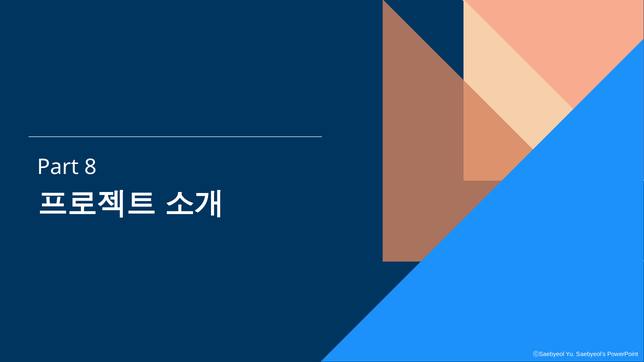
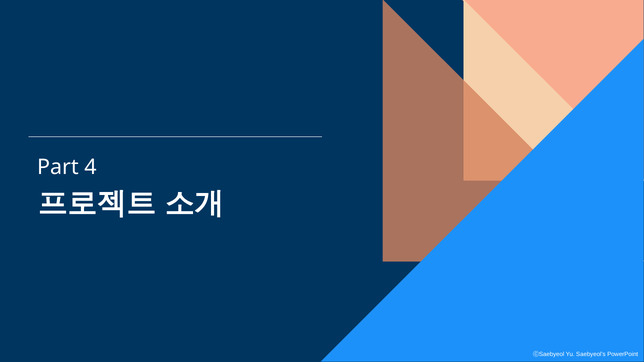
8: 8 -> 4
